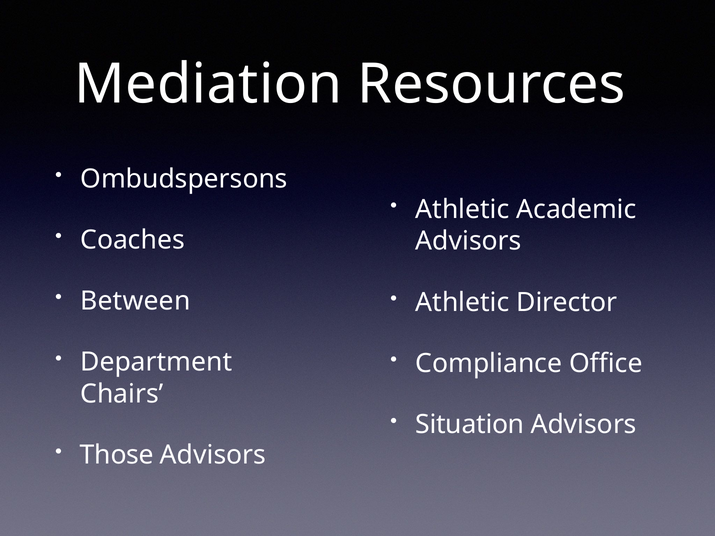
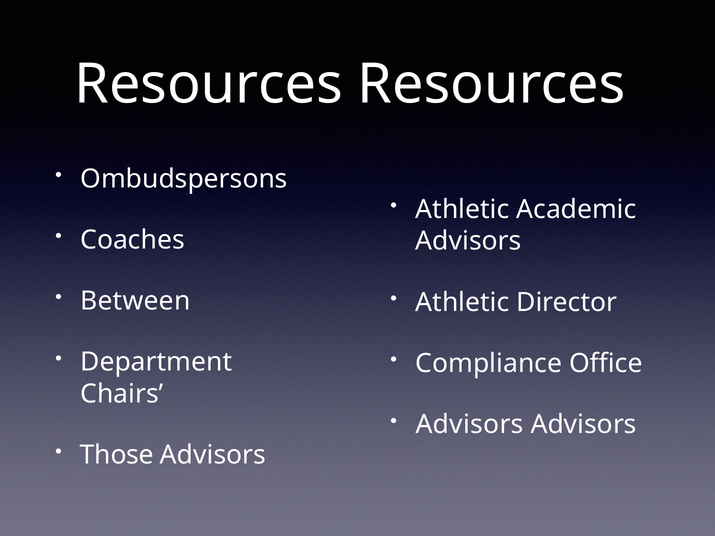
Mediation at (208, 85): Mediation -> Resources
Situation at (470, 425): Situation -> Advisors
